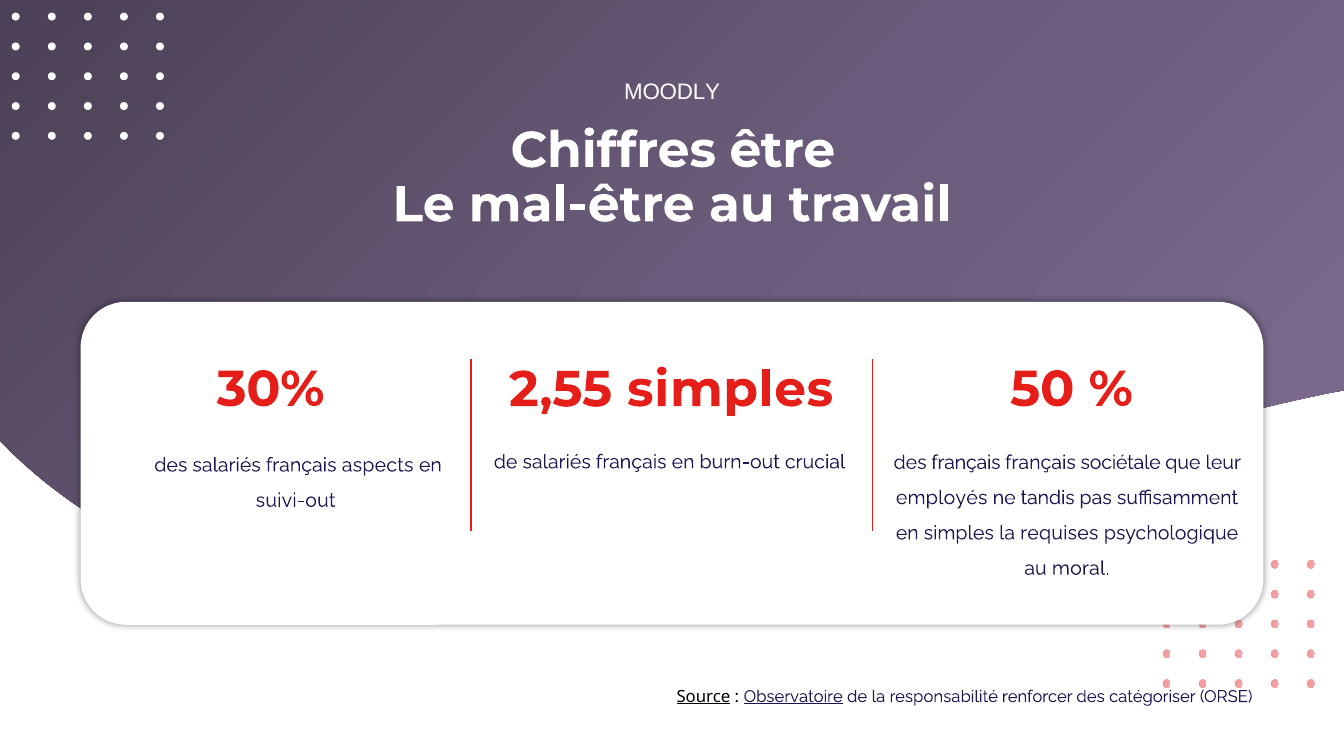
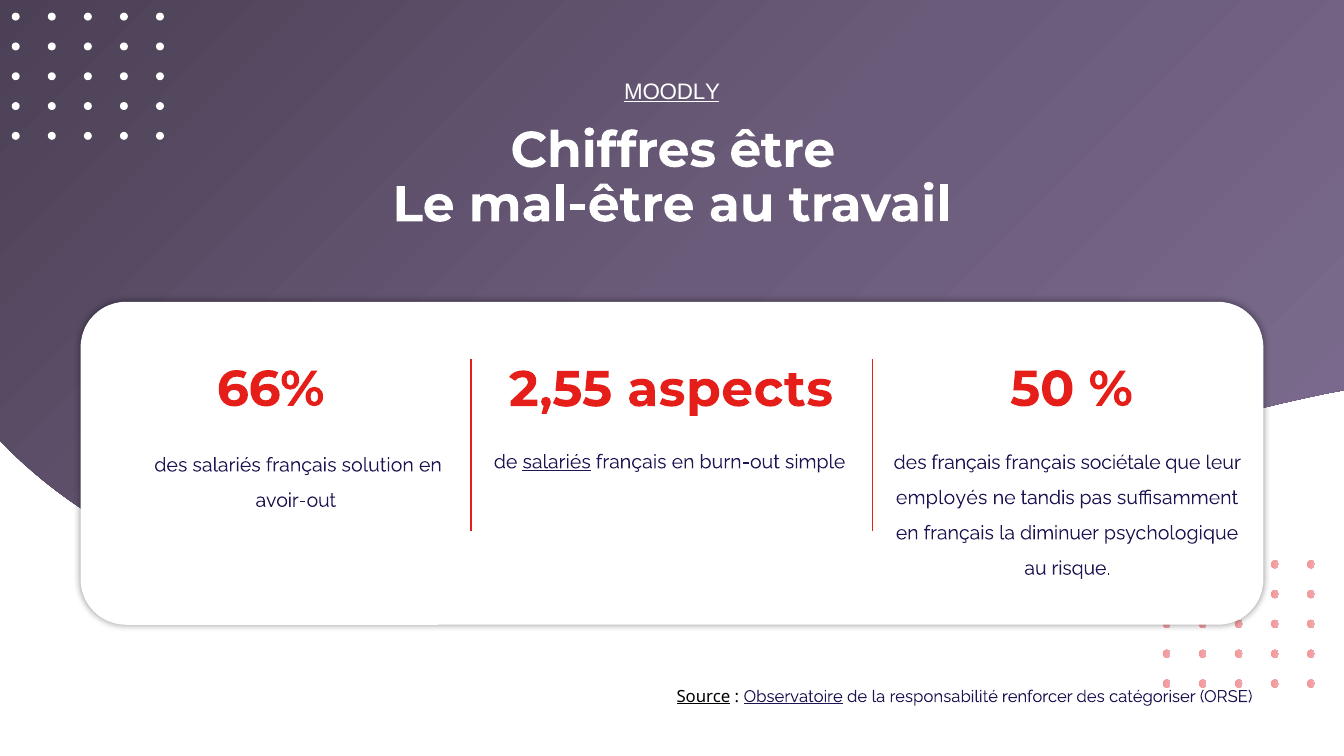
MOODLY underline: none -> present
30%: 30% -> 66%
2,55 simples: simples -> aspects
salariés at (557, 462) underline: none -> present
crucial: crucial -> simple
aspects: aspects -> solution
suivi-out: suivi-out -> avoir-out
en simples: simples -> français
requises: requises -> diminuer
moral: moral -> risque
